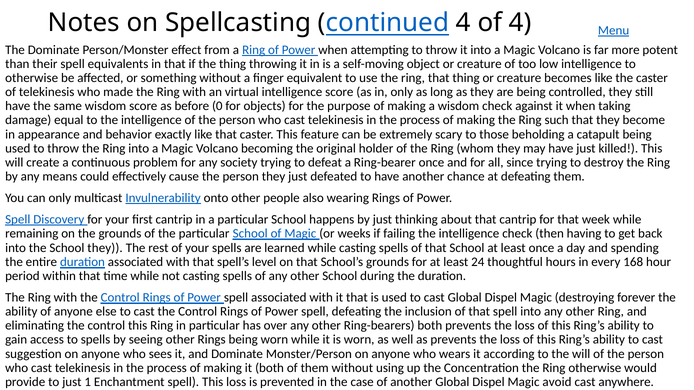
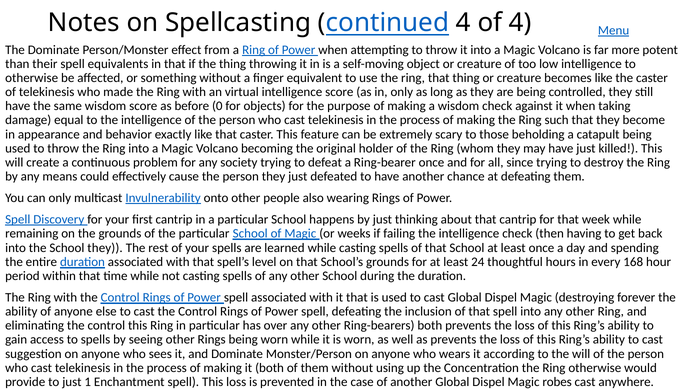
avoid: avoid -> robes
